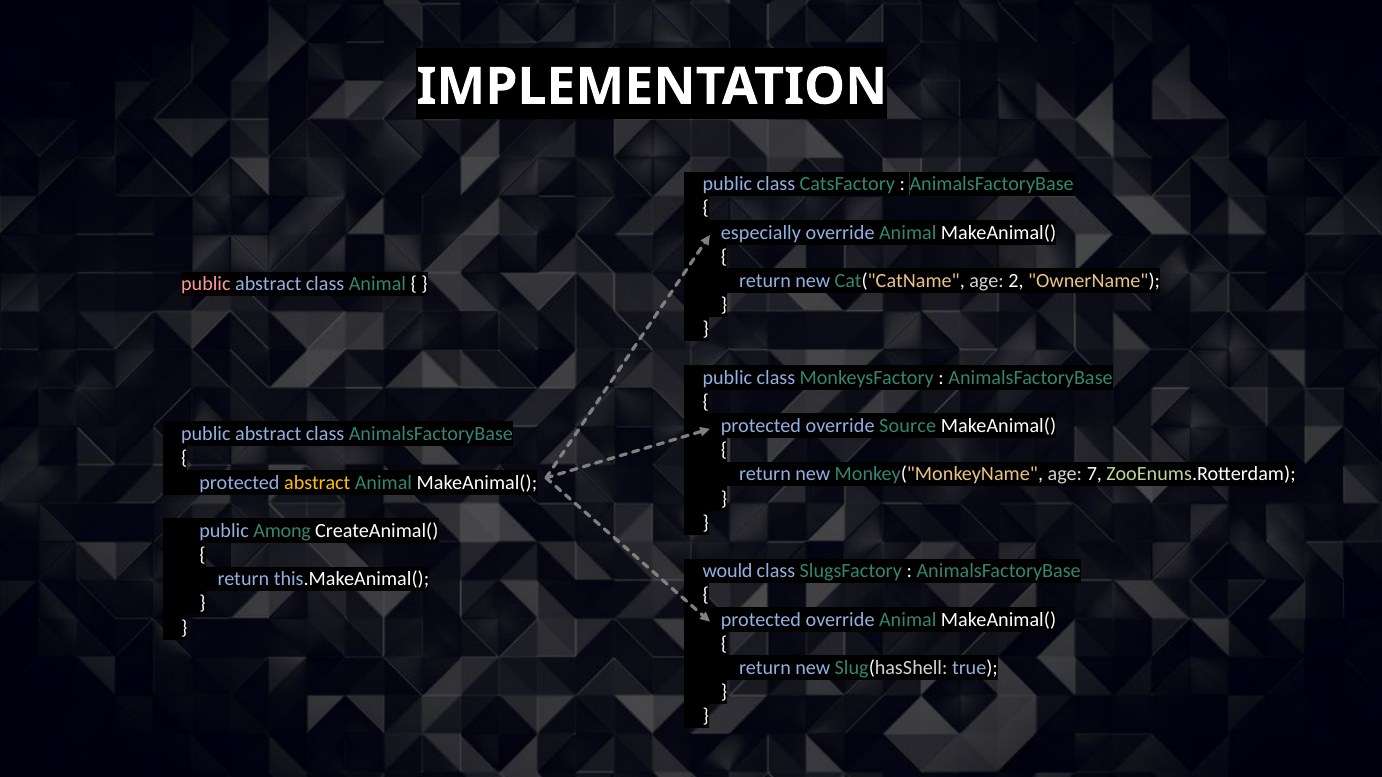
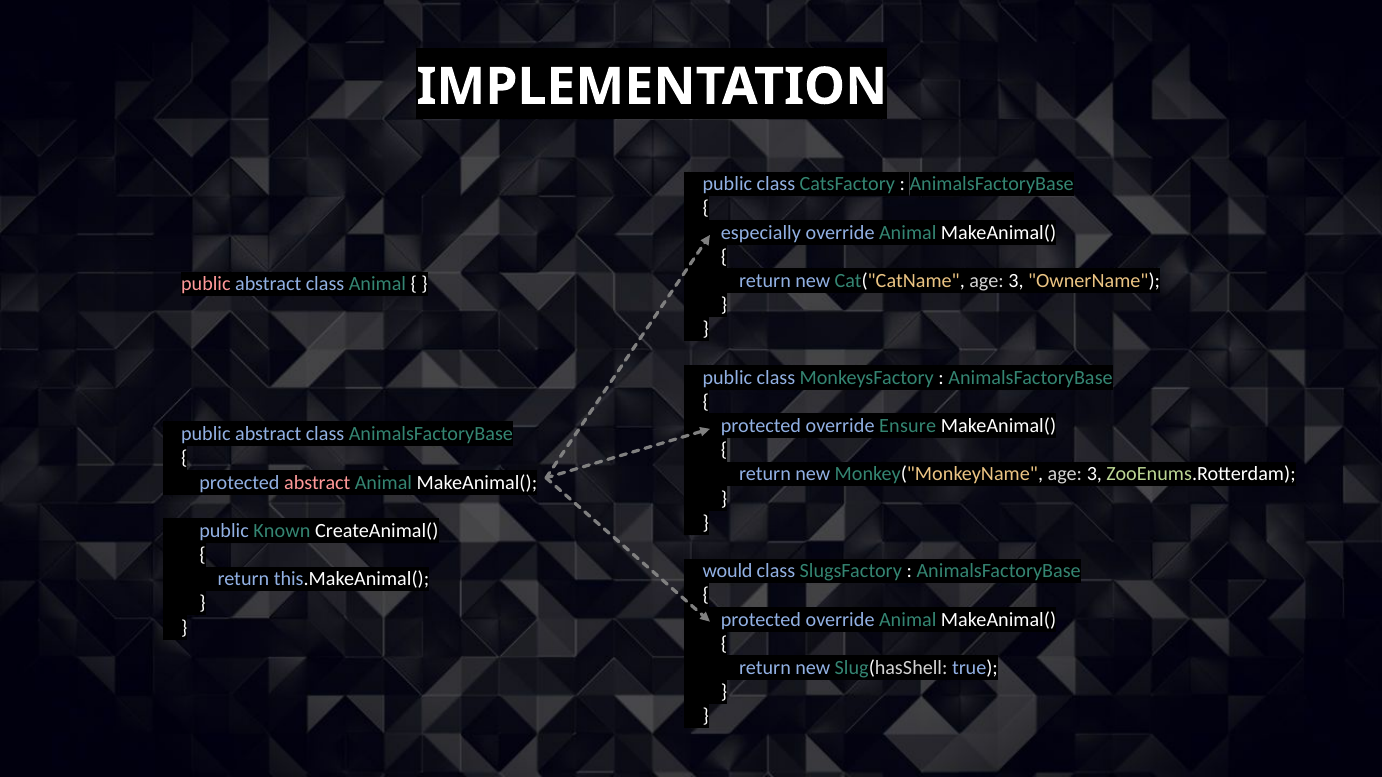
Cat("CatName age 2: 2 -> 3
Source: Source -> Ensure
Monkey("MonkeyName age 7: 7 -> 3
abstract at (317, 483) colour: yellow -> pink
Among: Among -> Known
